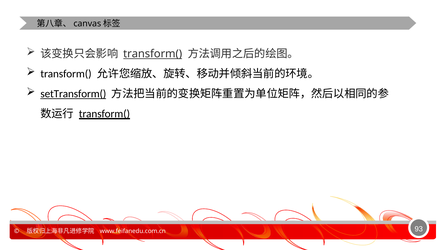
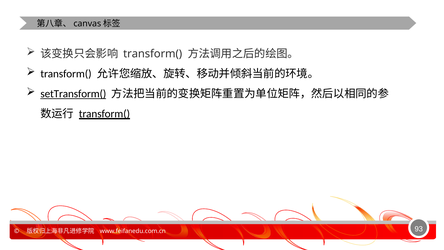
transform( at (153, 54) underline: present -> none
